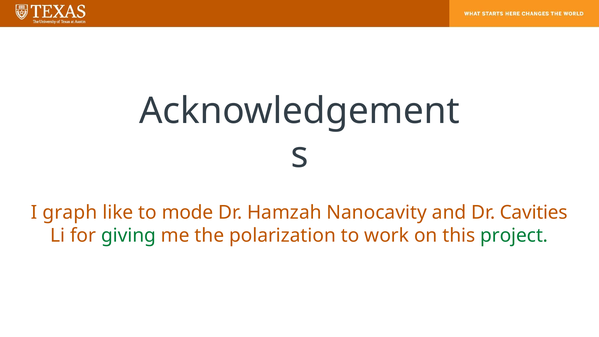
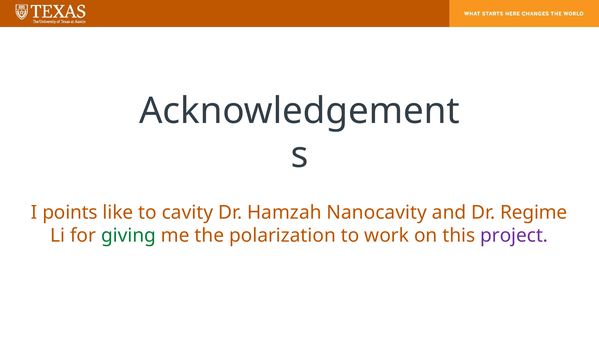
graph: graph -> points
mode: mode -> cavity
Cavities: Cavities -> Regime
project colour: green -> purple
